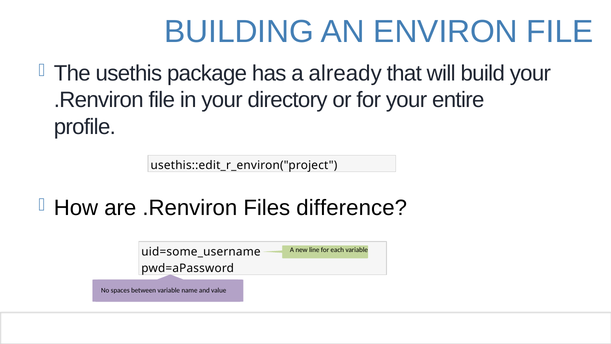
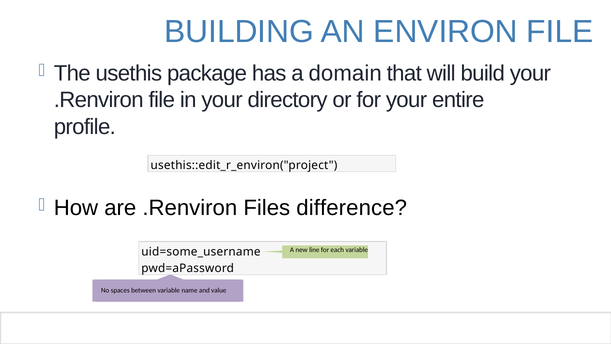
already: already -> domain
